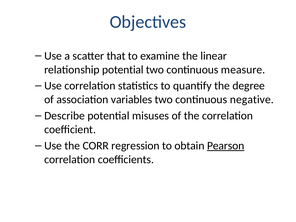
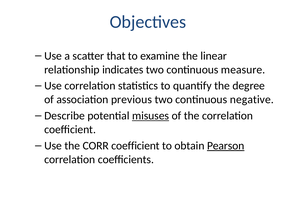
relationship potential: potential -> indicates
variables: variables -> previous
misuses underline: none -> present
CORR regression: regression -> coefficient
